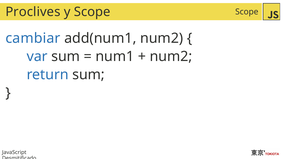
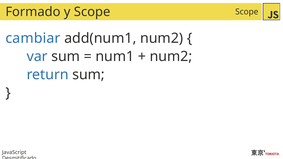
Proclives: Proclives -> Formado
